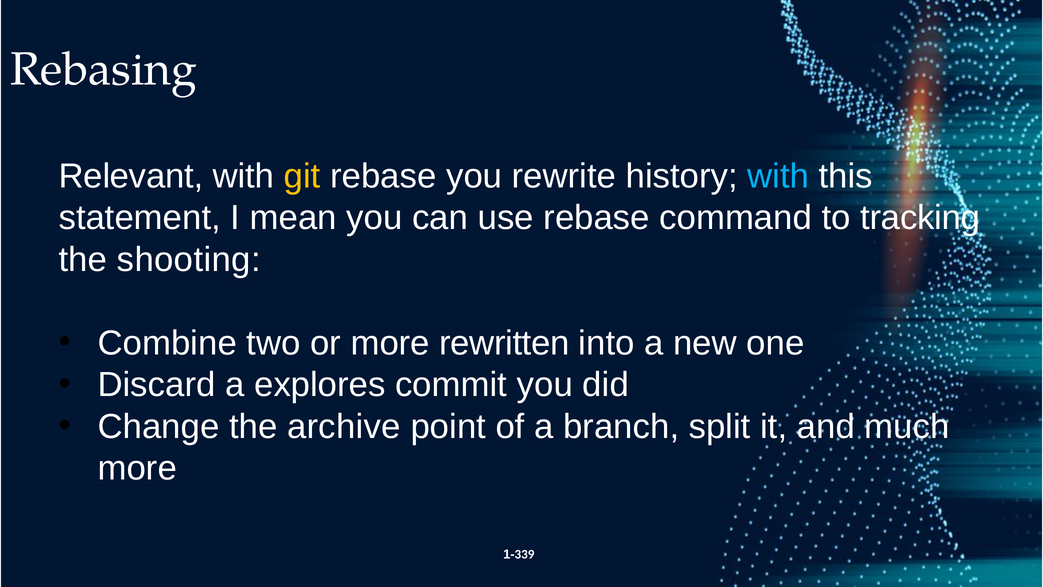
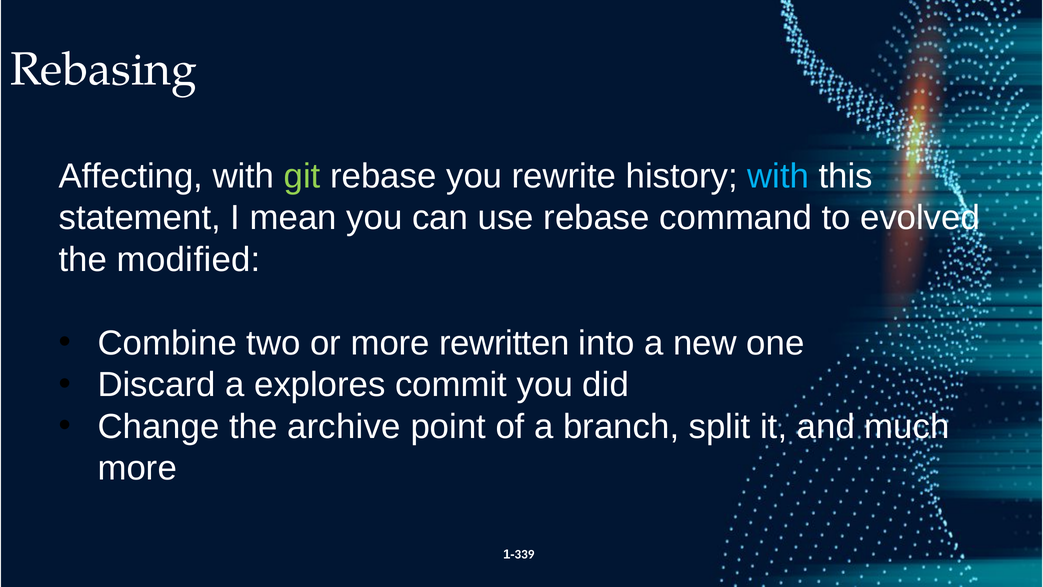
Relevant: Relevant -> Affecting
git colour: yellow -> light green
tracking: tracking -> evolved
shooting: shooting -> modified
